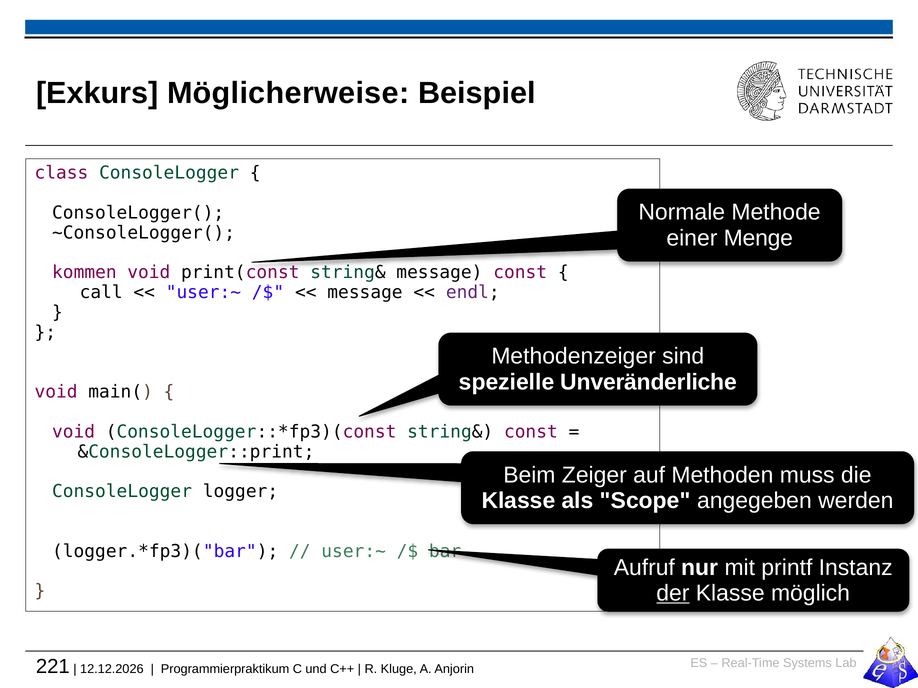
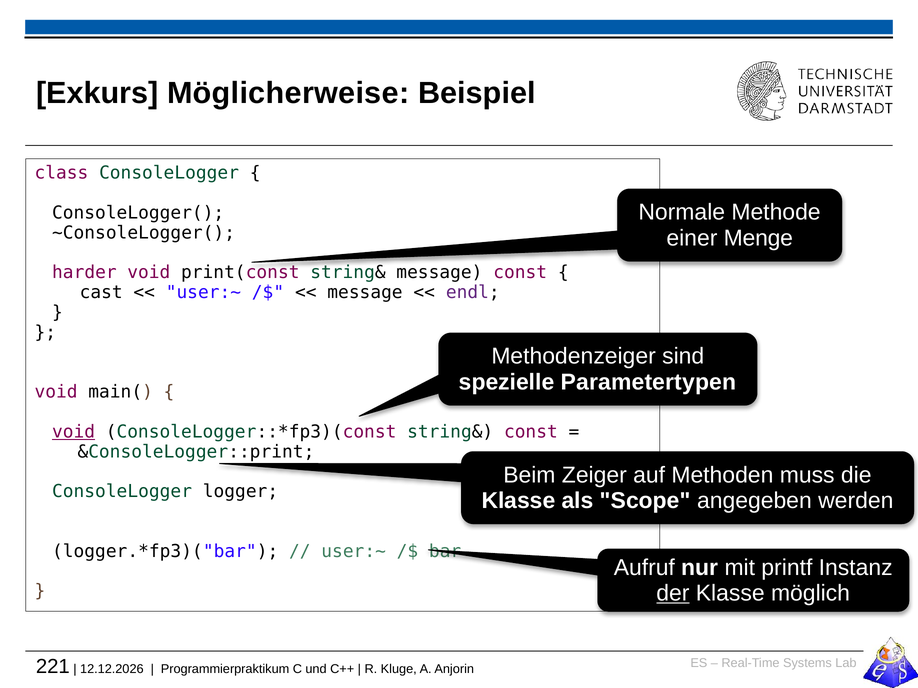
kommen: kommen -> harder
call: call -> cast
Unveränderliche: Unveränderliche -> Parametertypen
void at (74, 432) underline: none -> present
